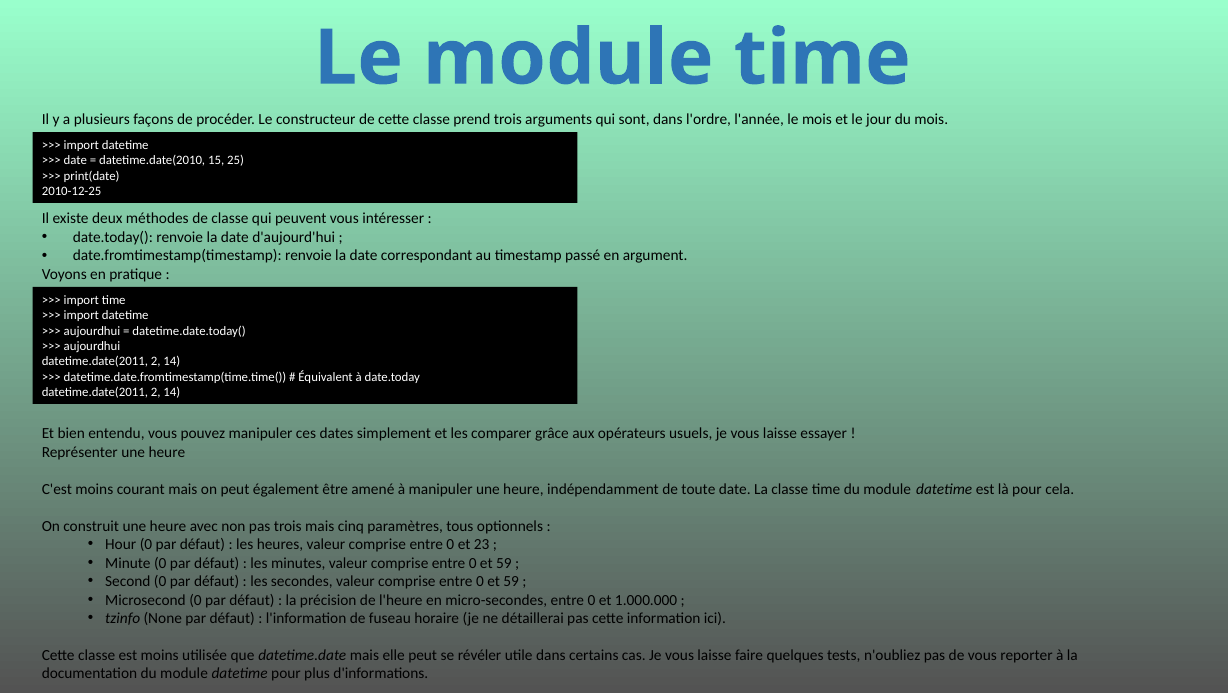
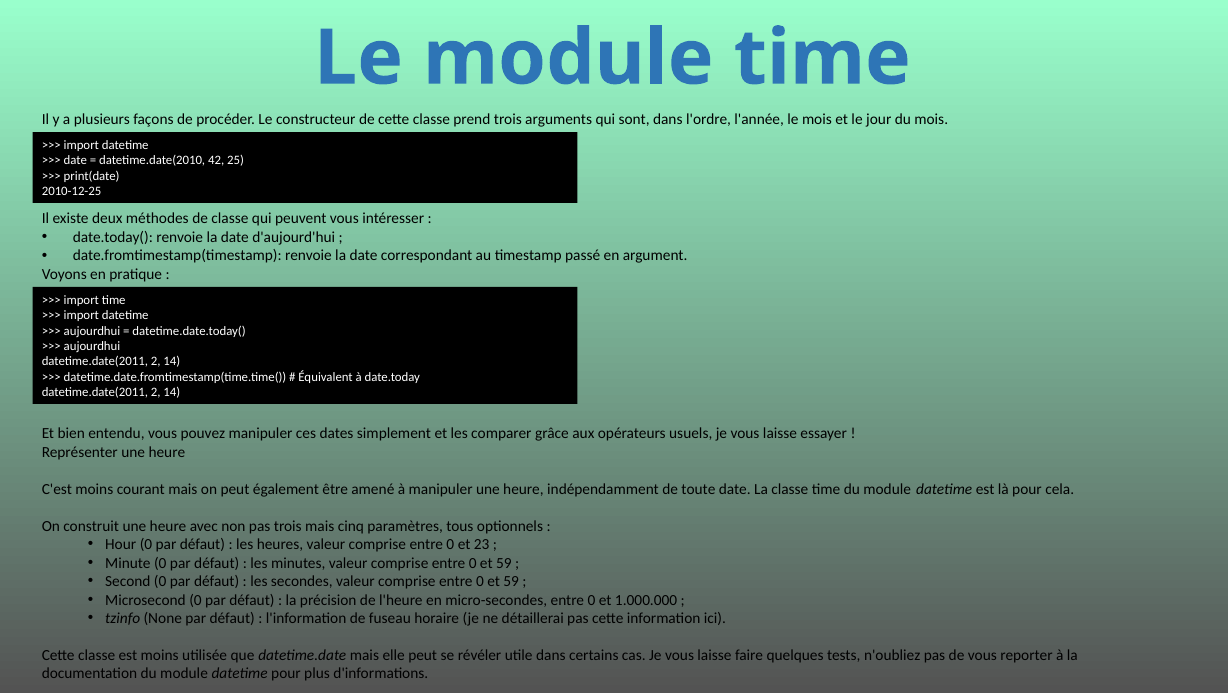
15: 15 -> 42
